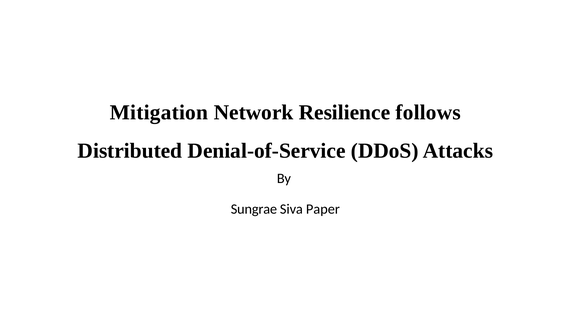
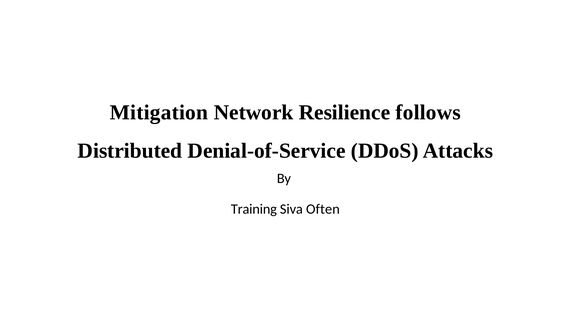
Sungrae: Sungrae -> Training
Paper: Paper -> Often
